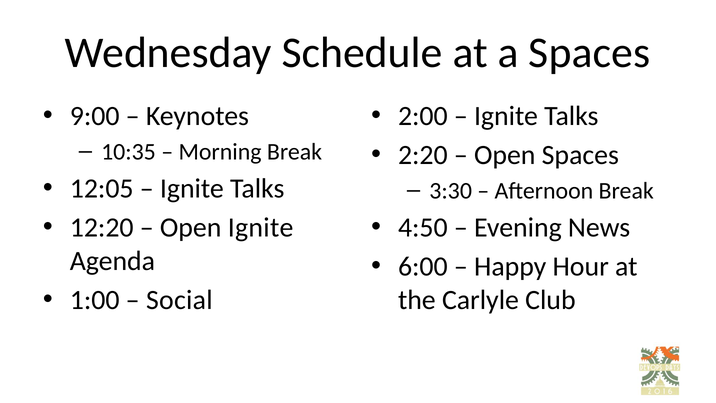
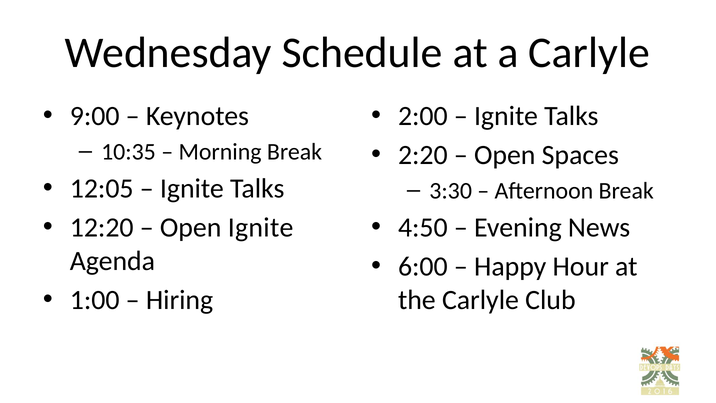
a Spaces: Spaces -> Carlyle
Social: Social -> Hiring
